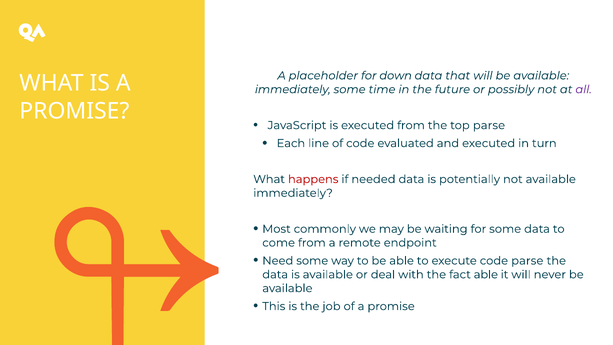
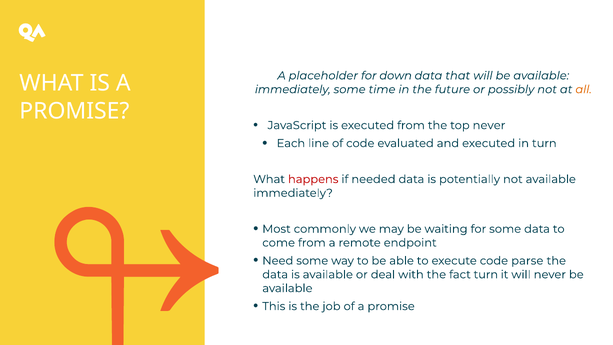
all colour: purple -> orange
top parse: parse -> never
fact able: able -> turn
